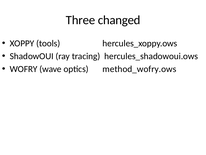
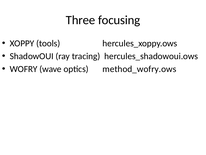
changed: changed -> focusing
